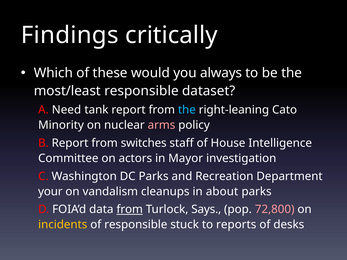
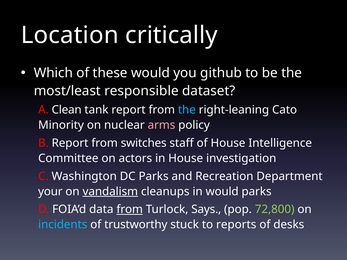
Findings: Findings -> Location
always: always -> github
Need: Need -> Clean
in Mayor: Mayor -> House
vandalism underline: none -> present
in about: about -> would
72,800 colour: pink -> light green
incidents colour: yellow -> light blue
of responsible: responsible -> trustworthy
